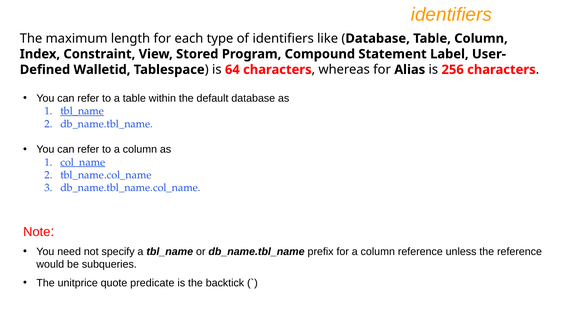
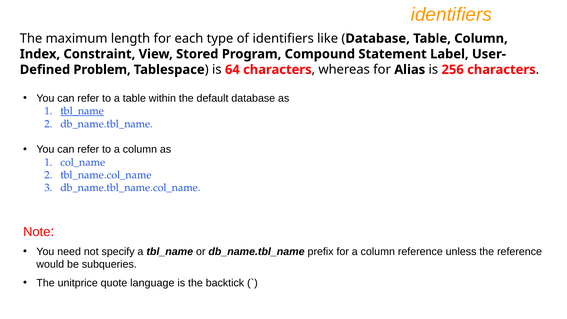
Walletid: Walletid -> Problem
col_name underline: present -> none
predicate: predicate -> language
